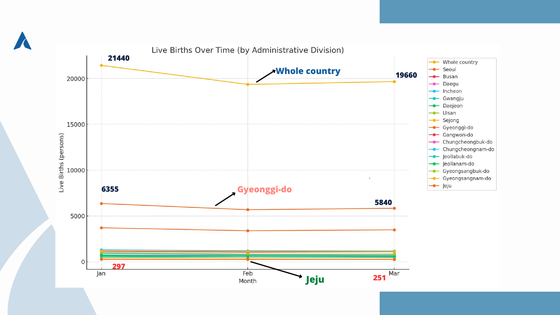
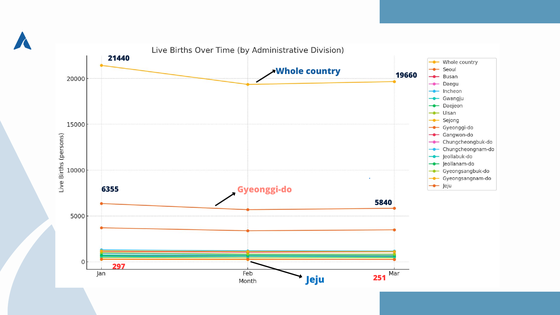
Jeju colour: green -> blue
